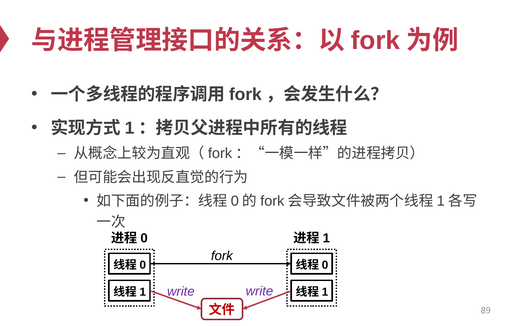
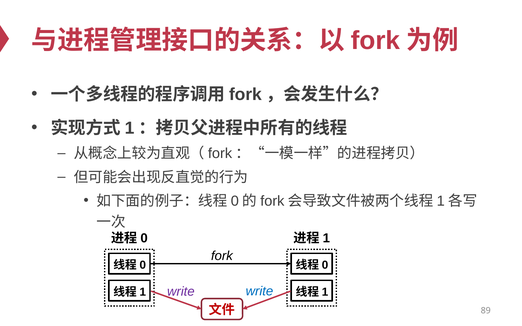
write at (259, 292) colour: purple -> blue
